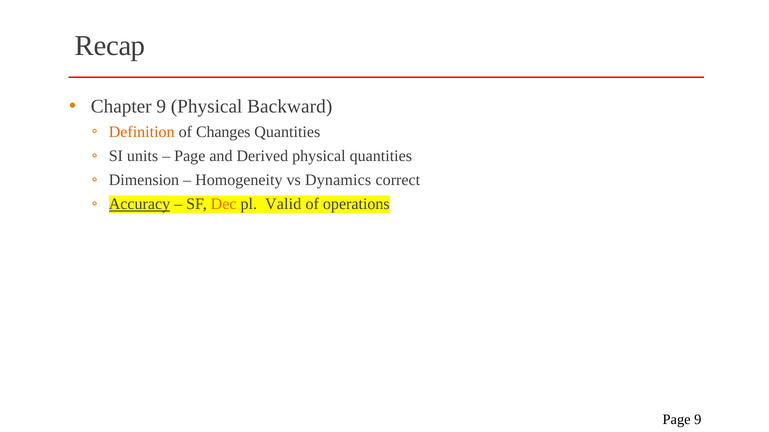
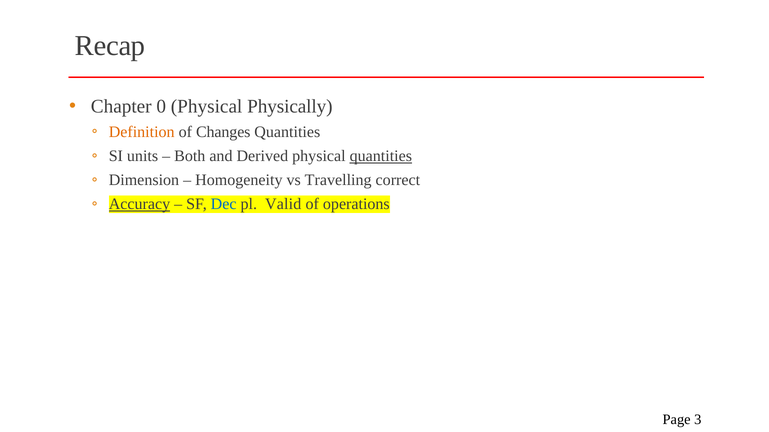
Chapter 9: 9 -> 0
Backward: Backward -> Physically
Page at (190, 156): Page -> Both
quantities at (381, 156) underline: none -> present
Dynamics: Dynamics -> Travelling
Dec colour: orange -> blue
Page 9: 9 -> 3
